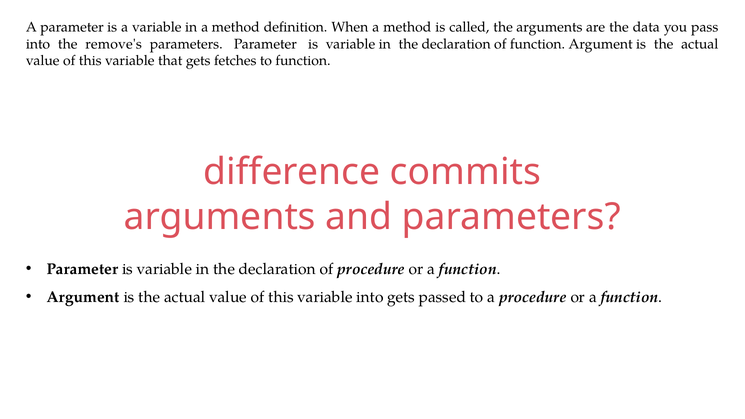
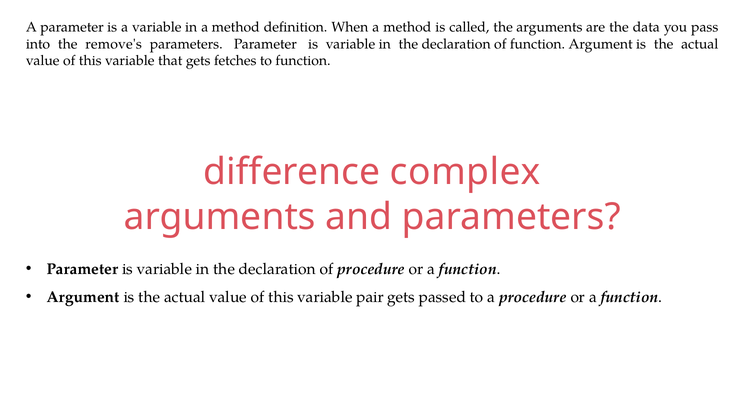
commits: commits -> complex
variable into: into -> pair
